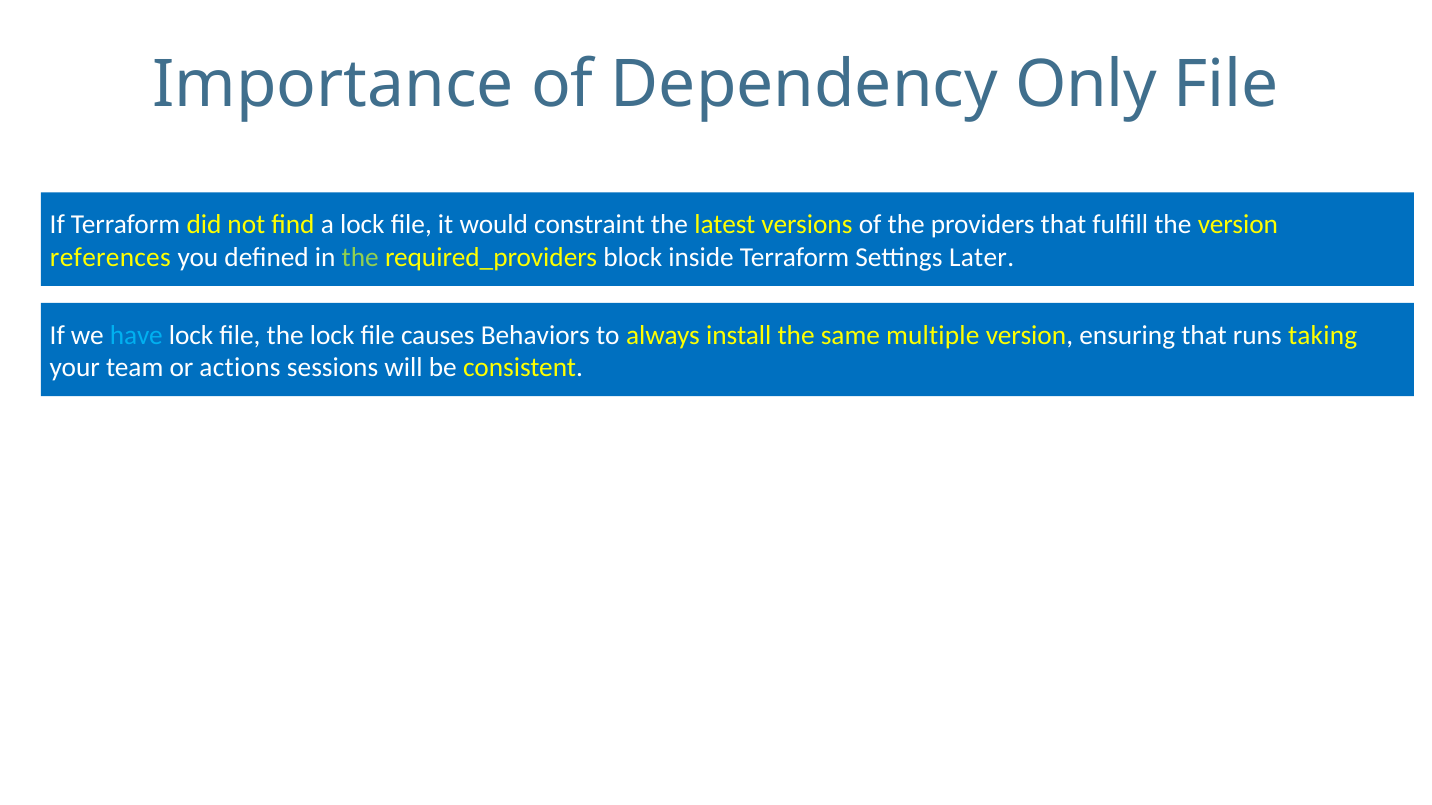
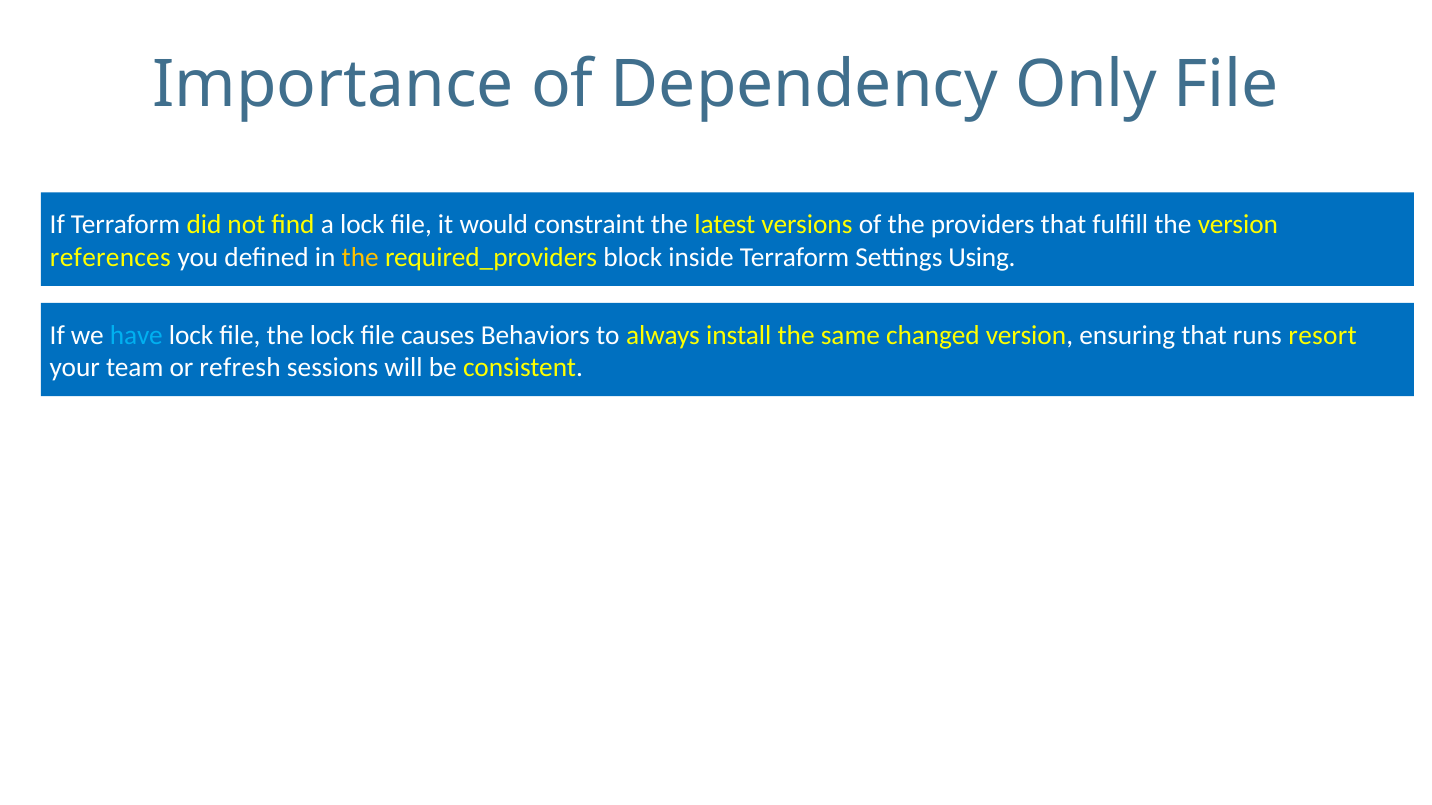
the at (360, 258) colour: light green -> yellow
Later: Later -> Using
multiple: multiple -> changed
taking: taking -> resort
actions: actions -> refresh
